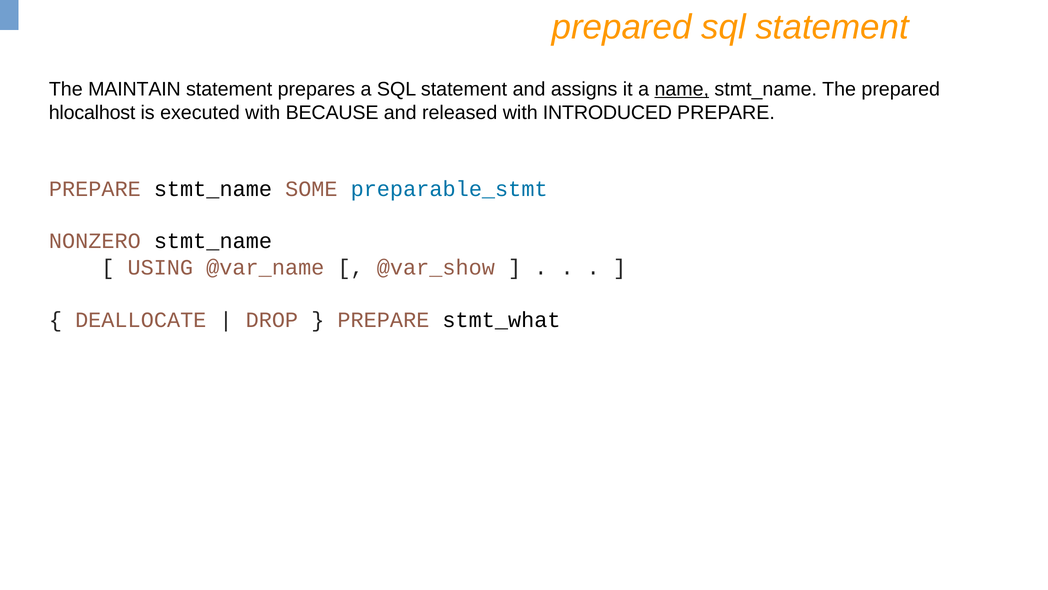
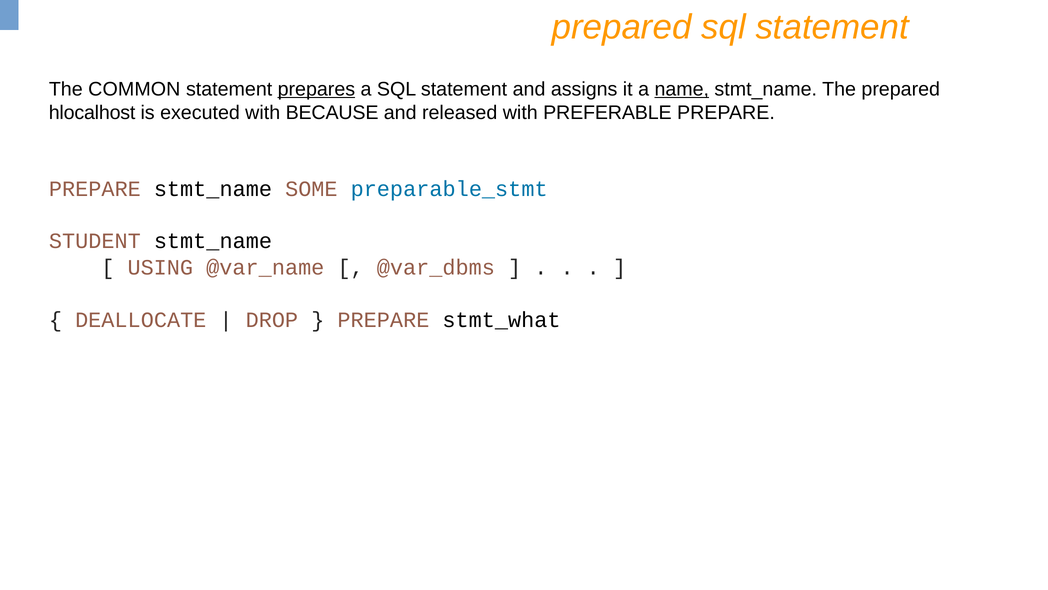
MAINTAIN: MAINTAIN -> COMMON
prepares underline: none -> present
INTRODUCED: INTRODUCED -> PREFERABLE
NONZERO: NONZERO -> STUDENT
@var_show: @var_show -> @var_dbms
